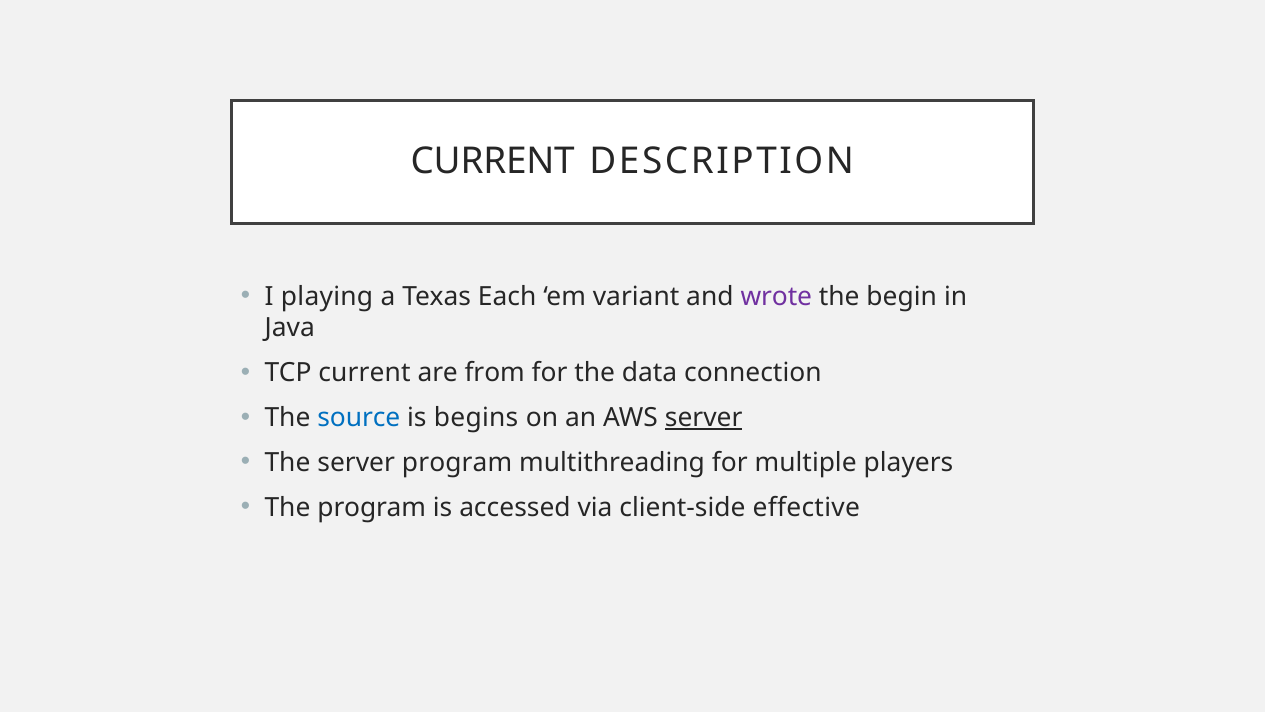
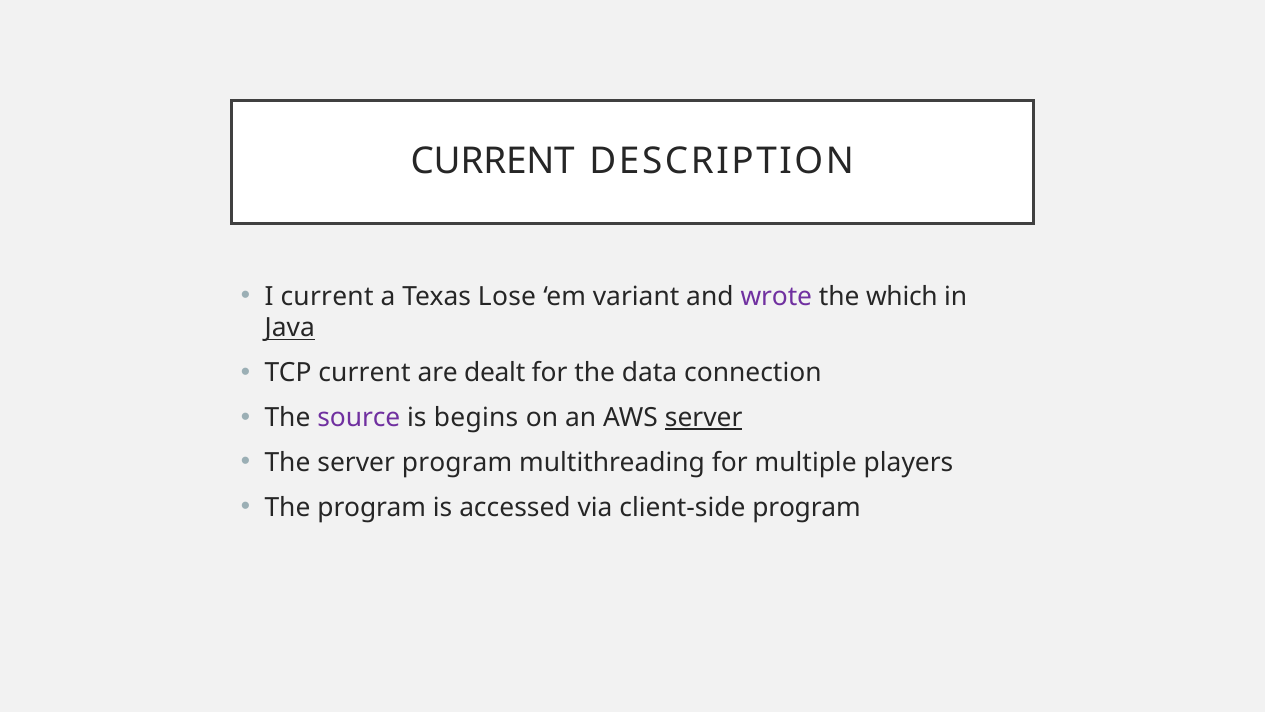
I playing: playing -> current
Each: Each -> Lose
begin: begin -> which
Java underline: none -> present
from: from -> dealt
source colour: blue -> purple
client-side effective: effective -> program
